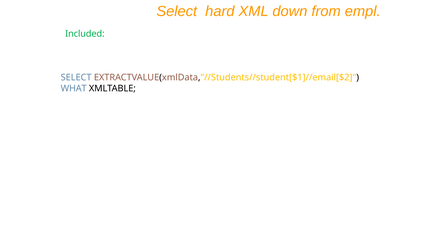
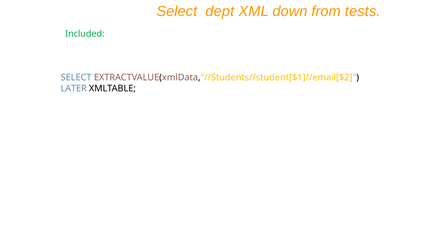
hard: hard -> dept
empl: empl -> tests
WHAT: WHAT -> LATER
